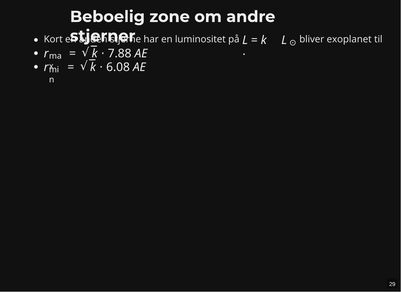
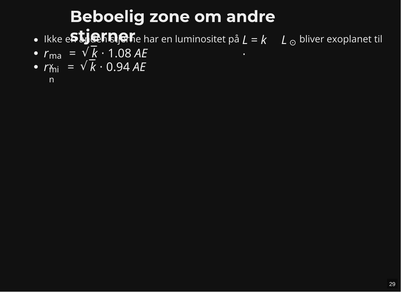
Kort: Kort -> Ikke
7.88: 7.88 -> 1.08
6.08: 6.08 -> 0.94
